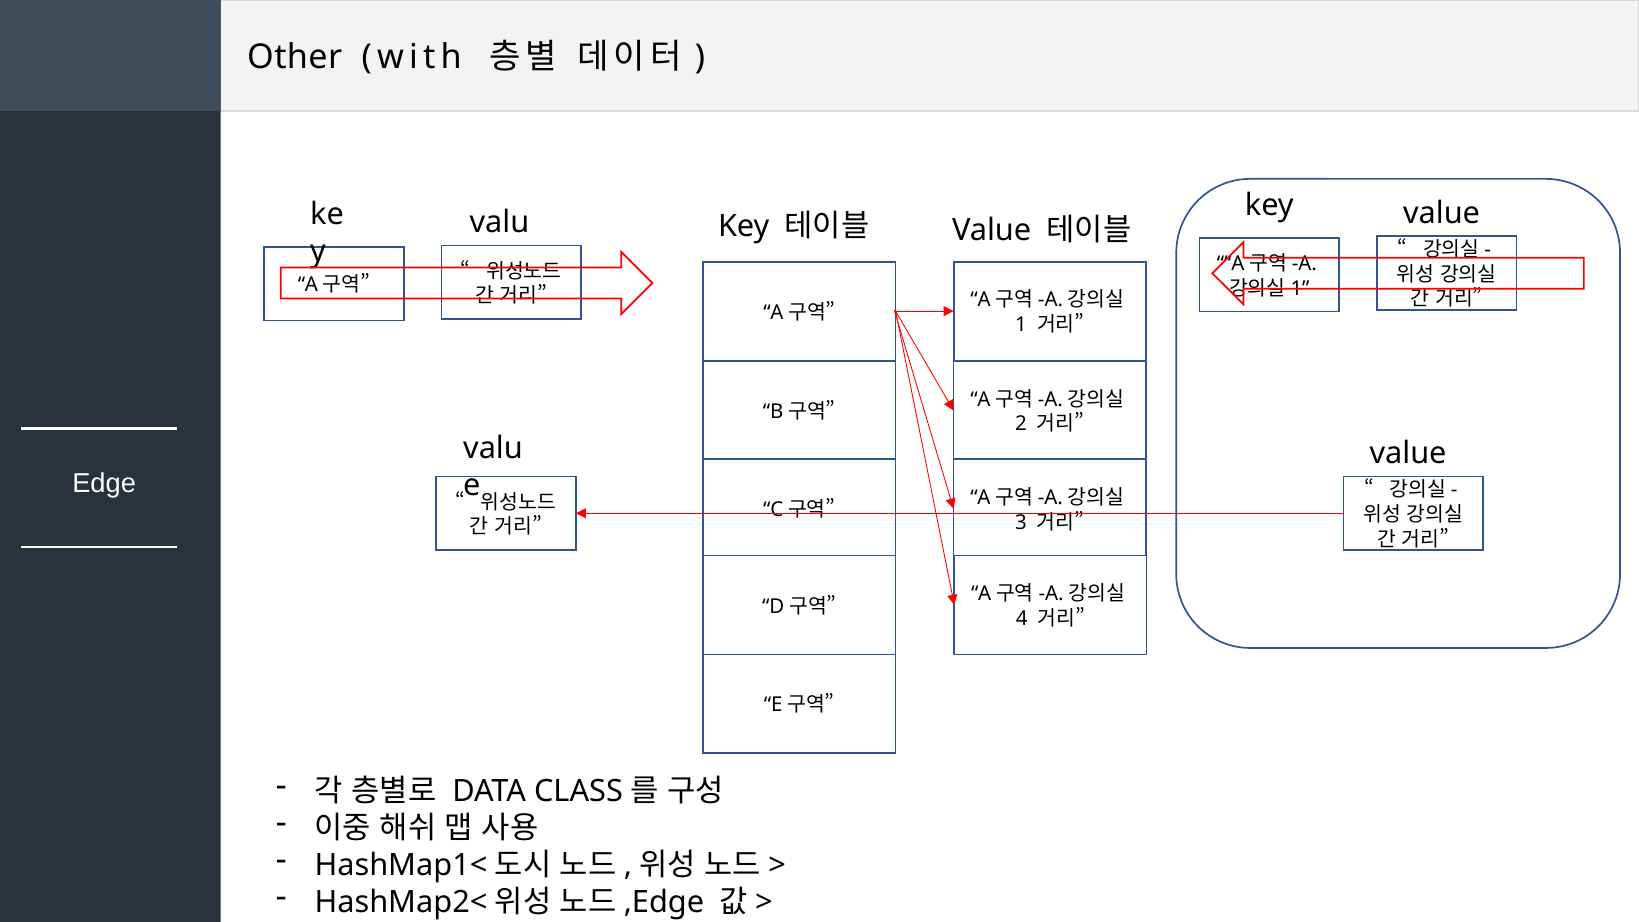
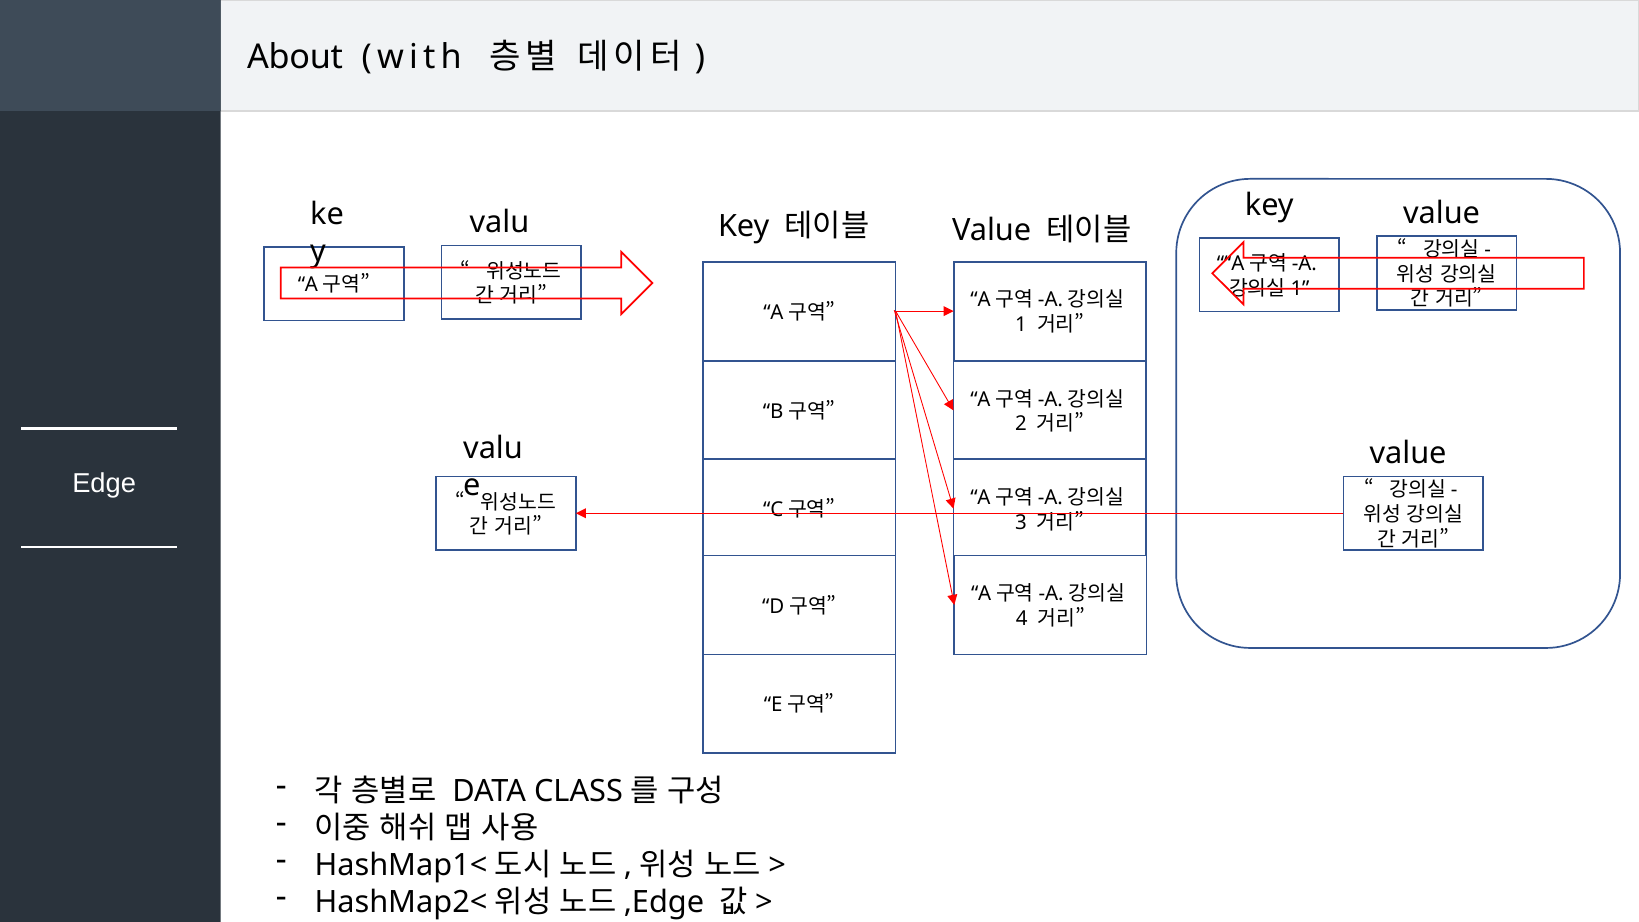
Other: Other -> About
